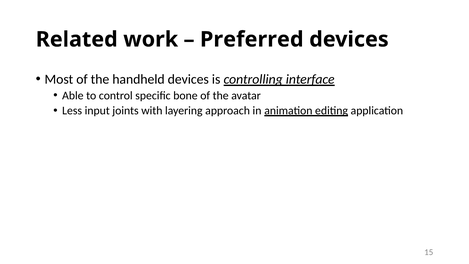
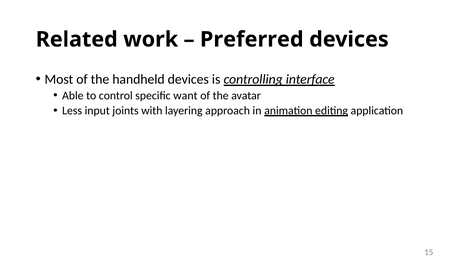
bone: bone -> want
